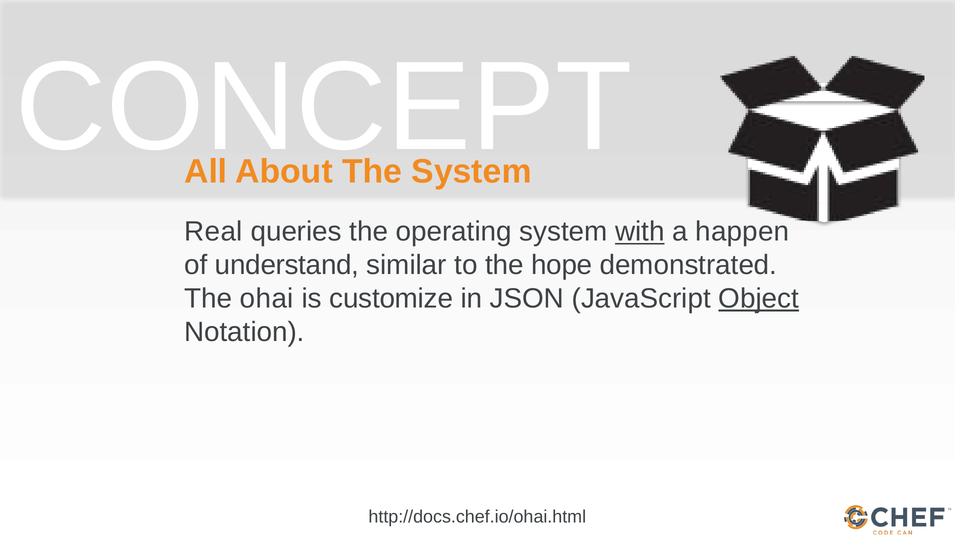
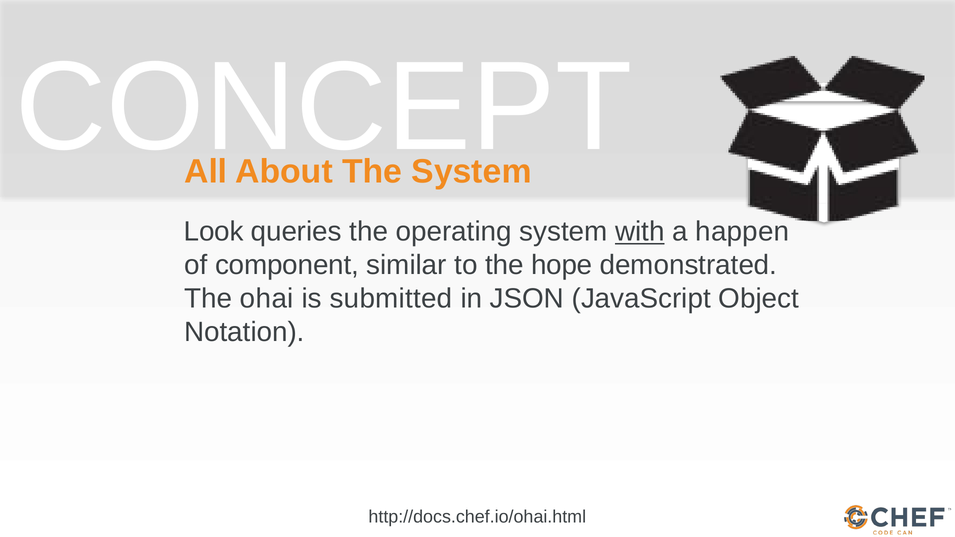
Real: Real -> Look
understand: understand -> component
customize: customize -> submitted
Object underline: present -> none
